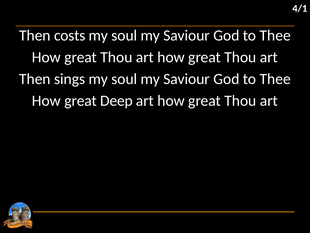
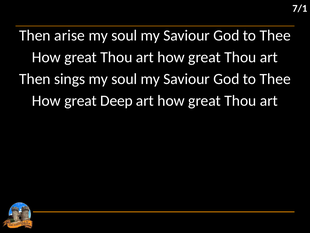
4/1: 4/1 -> 7/1
costs: costs -> arise
